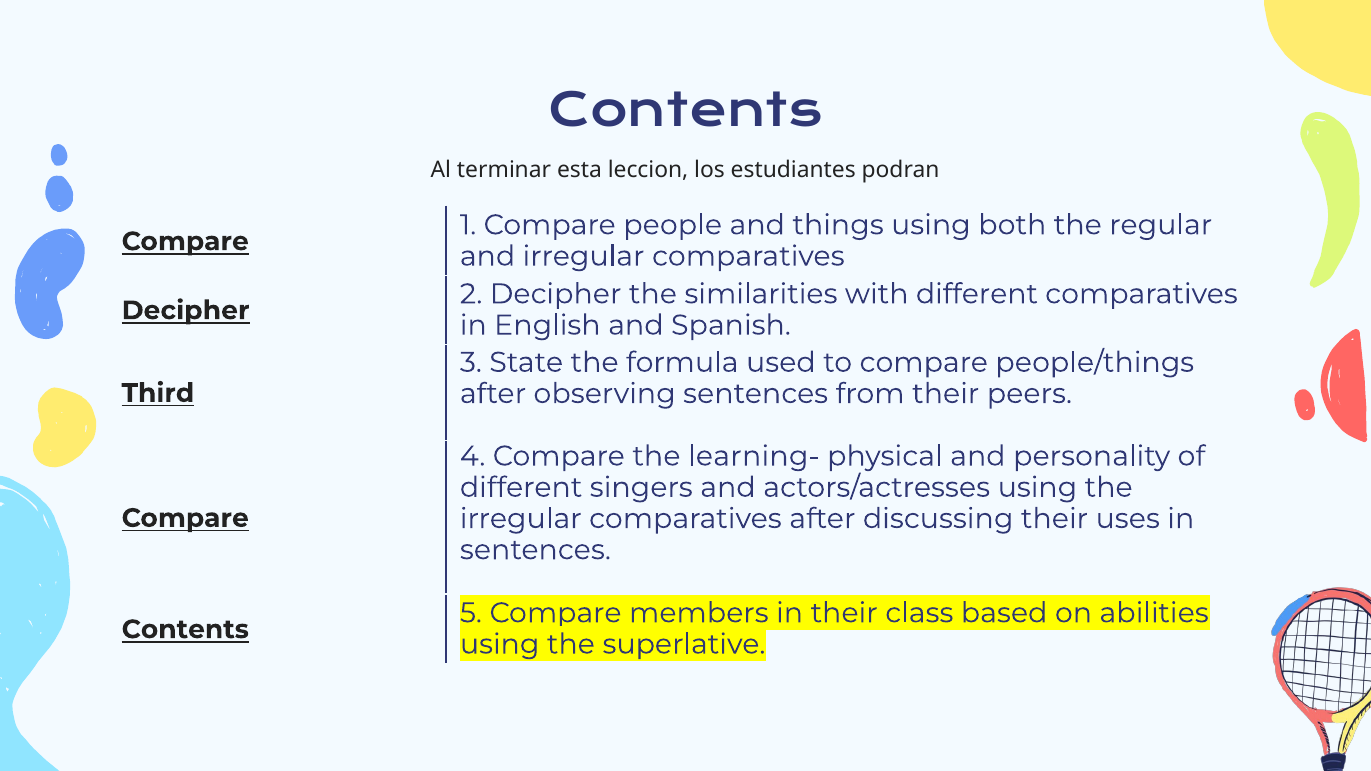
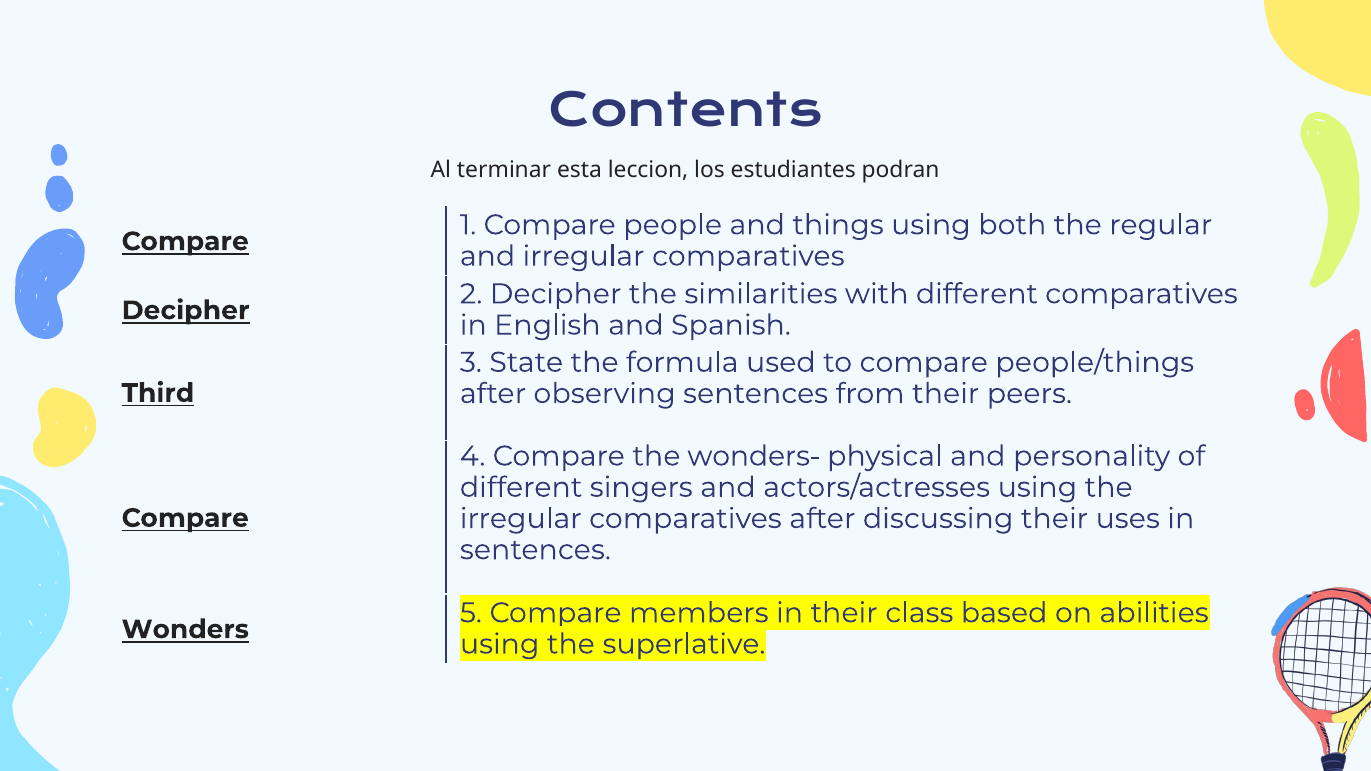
learning-: learning- -> wonders-
Contents at (185, 630): Contents -> Wonders
